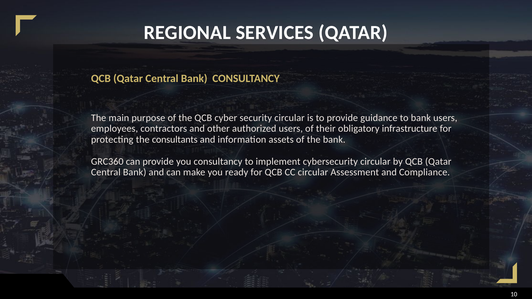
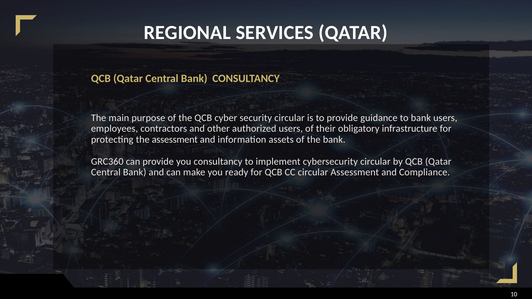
the consultants: consultants -> assessment
